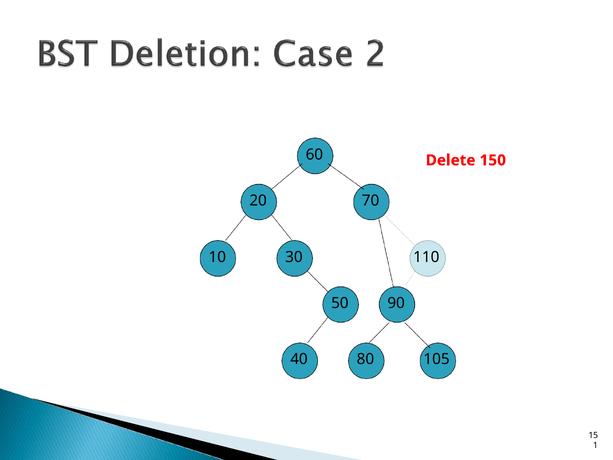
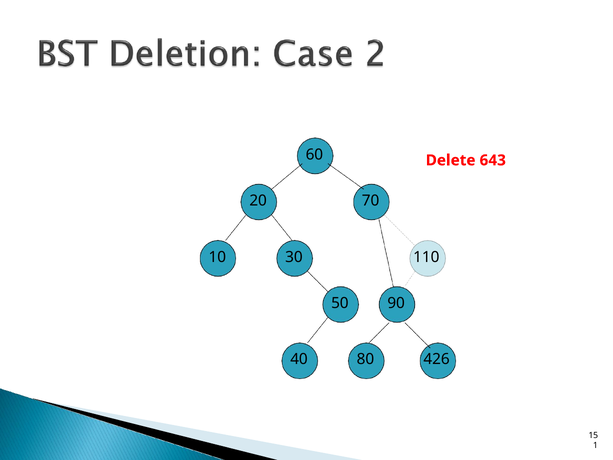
150: 150 -> 643
105: 105 -> 426
